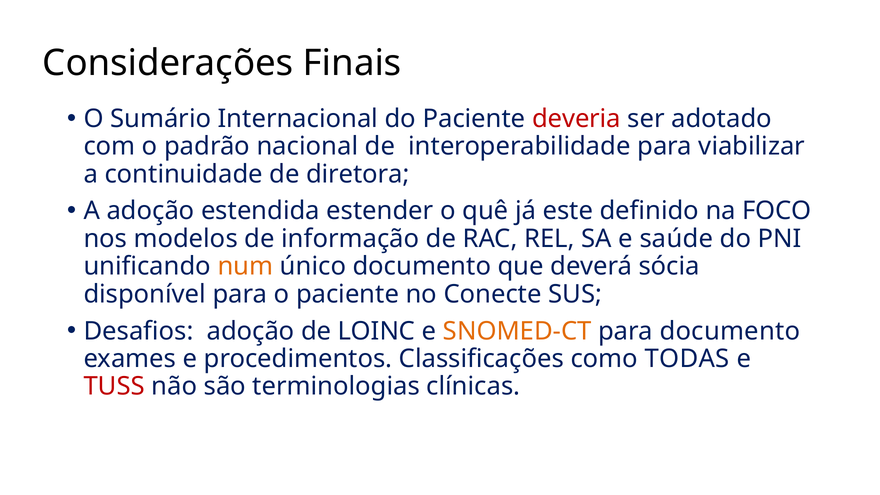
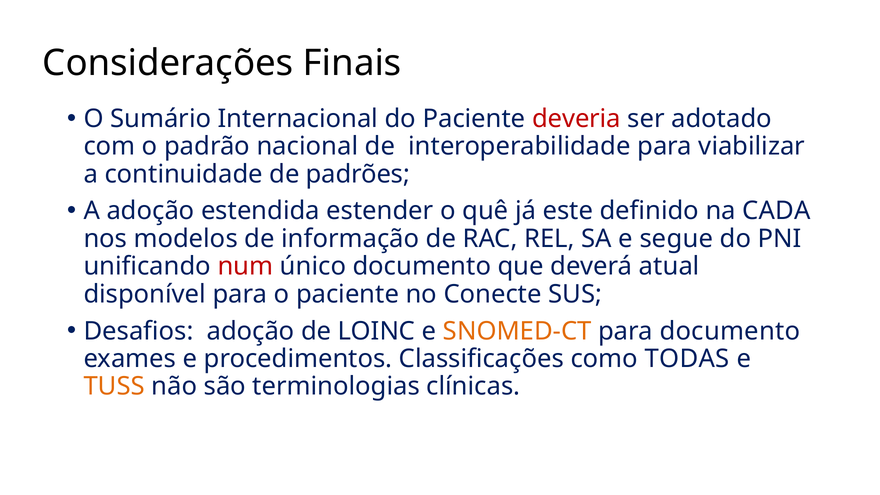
diretora: diretora -> padrões
FOCO: FOCO -> CADA
saúde: saúde -> segue
num colour: orange -> red
sócia: sócia -> atual
TUSS colour: red -> orange
